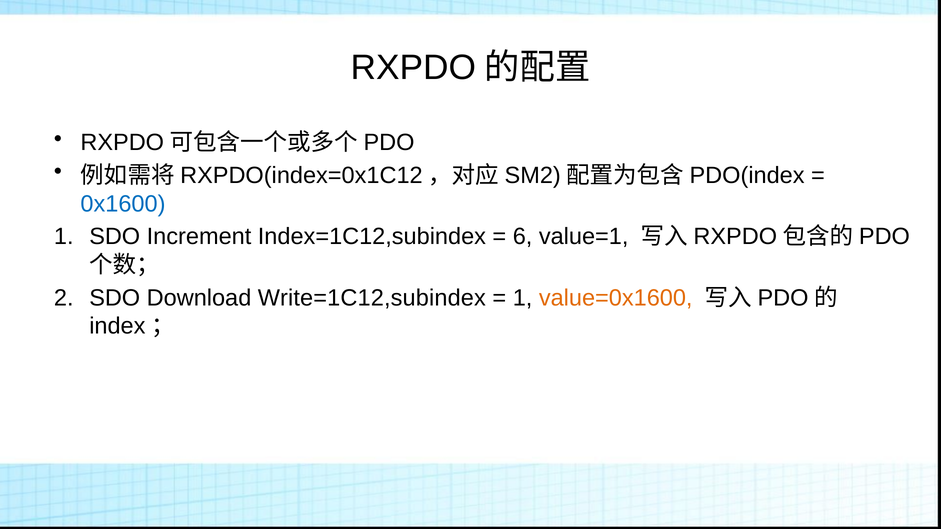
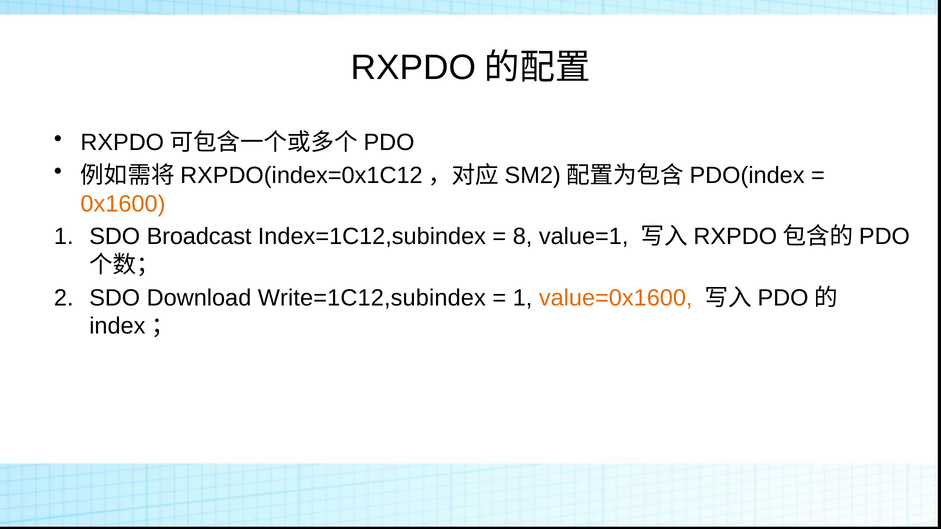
0x1600 colour: blue -> orange
Increment: Increment -> Broadcast
6: 6 -> 8
